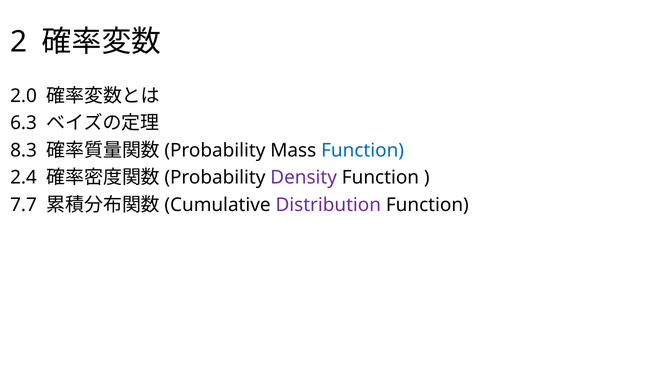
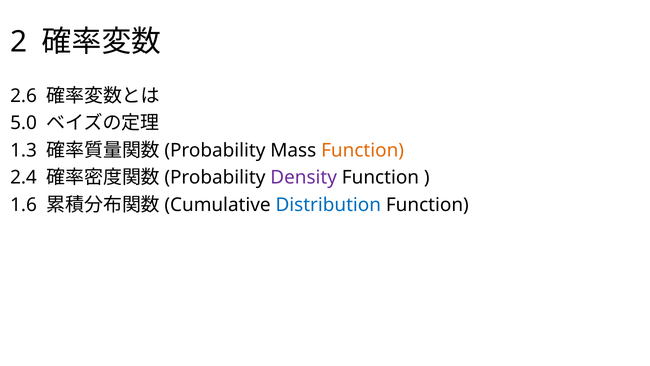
2.0: 2.0 -> 2.6
6.3: 6.3 -> 5.0
8.3: 8.3 -> 1.3
Function at (363, 150) colour: blue -> orange
7.7: 7.7 -> 1.6
Distribution colour: purple -> blue
